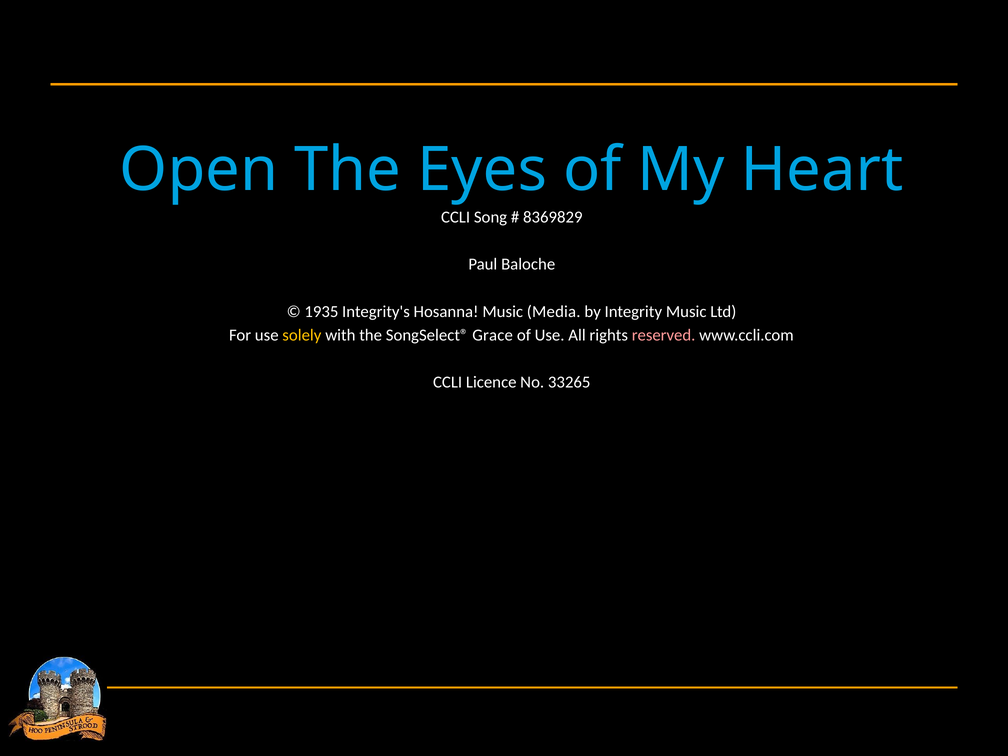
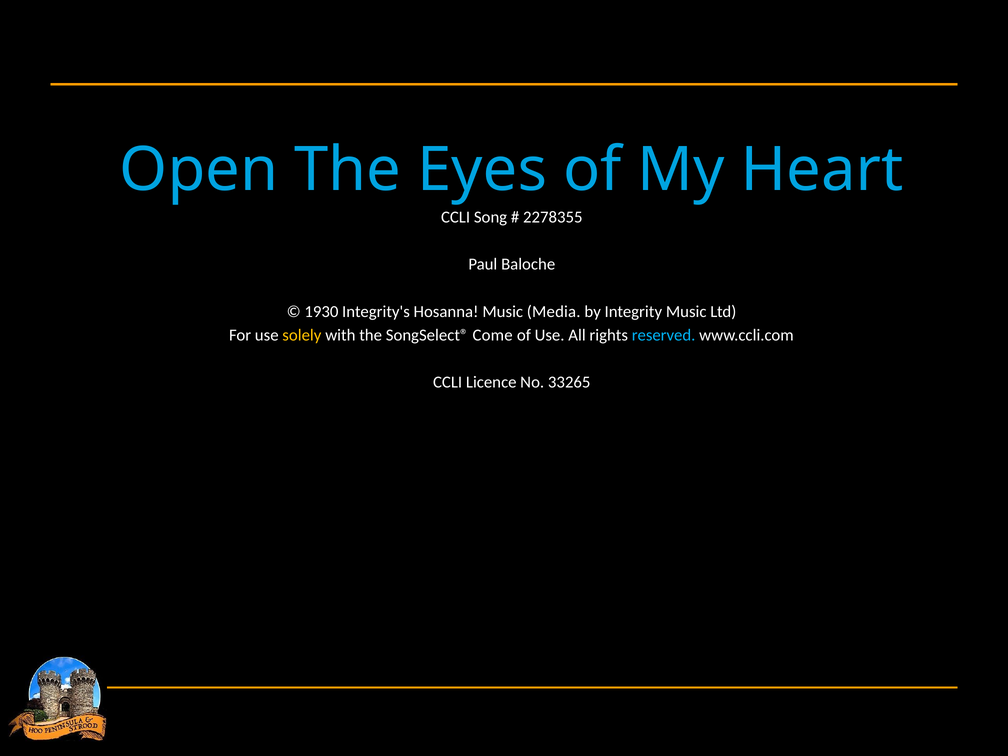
8369829: 8369829 -> 2278355
1935: 1935 -> 1930
Grace: Grace -> Come
reserved colour: pink -> light blue
